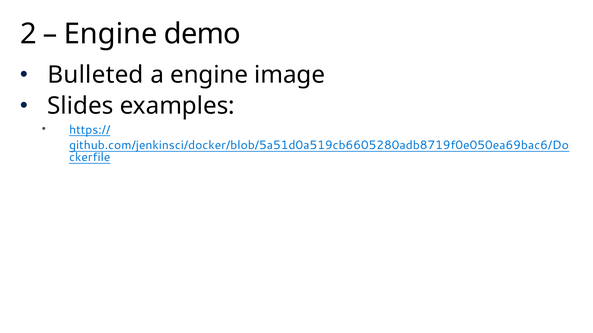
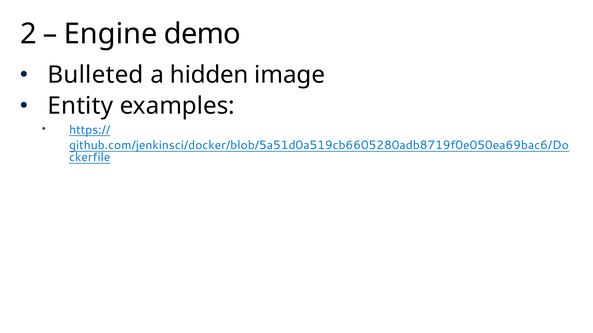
a engine: engine -> hidden
Slides: Slides -> Entity
